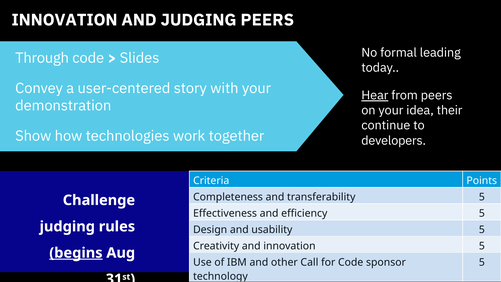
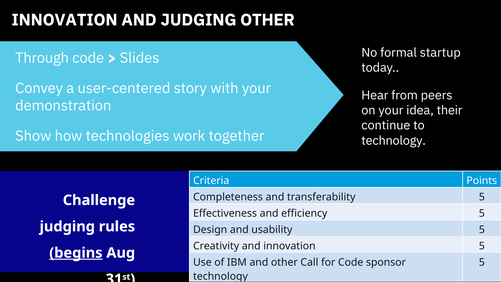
JUDGING PEERS: PEERS -> OTHER
leading: leading -> startup
Hear underline: present -> none
developers at (394, 140): developers -> technology
